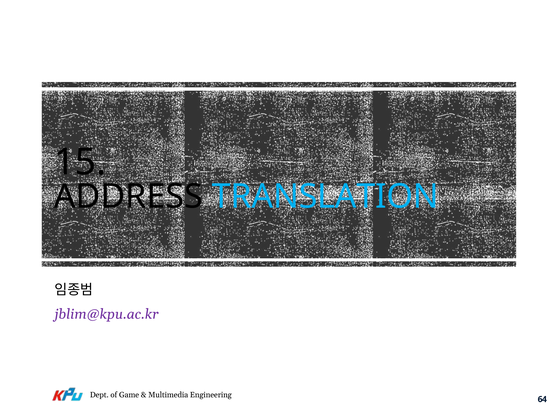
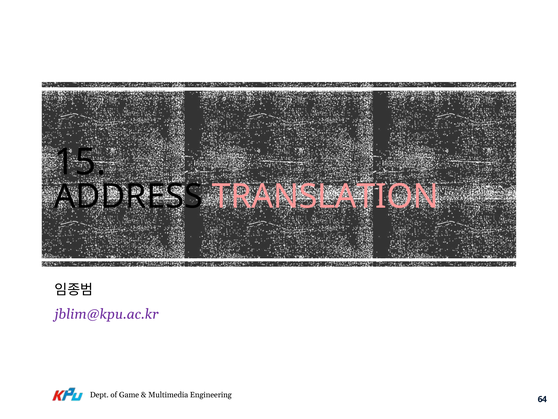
TRANSLATION colour: light blue -> pink
